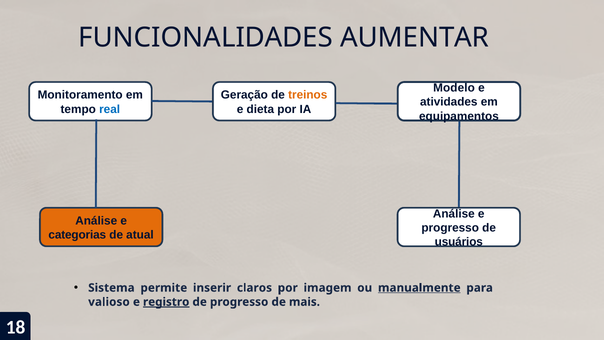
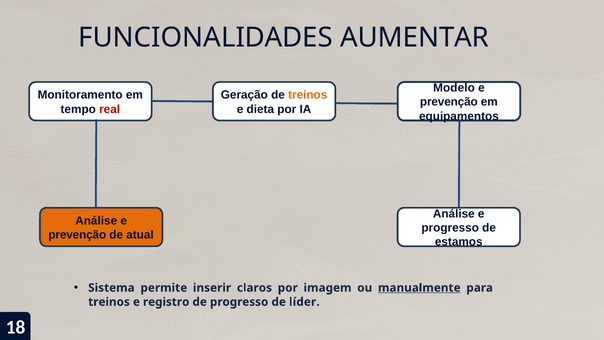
atividades at (449, 102): atividades -> prevenção
real colour: blue -> red
categorias at (77, 235): categorias -> prevenção
usuários: usuários -> estamos
valioso at (109, 302): valioso -> treinos
registro underline: present -> none
mais: mais -> líder
